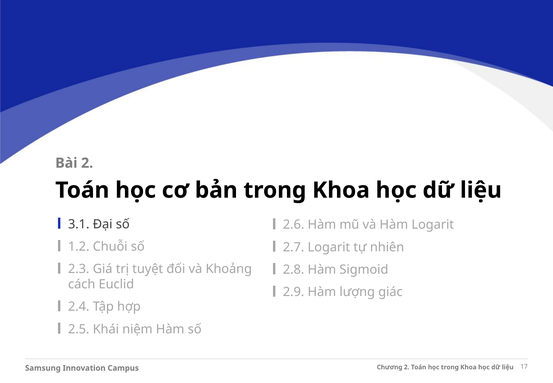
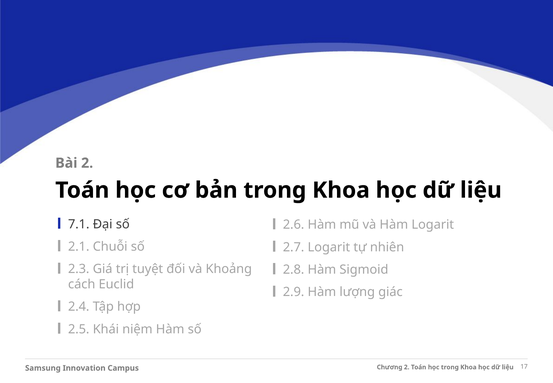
3.1: 3.1 -> 7.1
1.2: 1.2 -> 2.1
